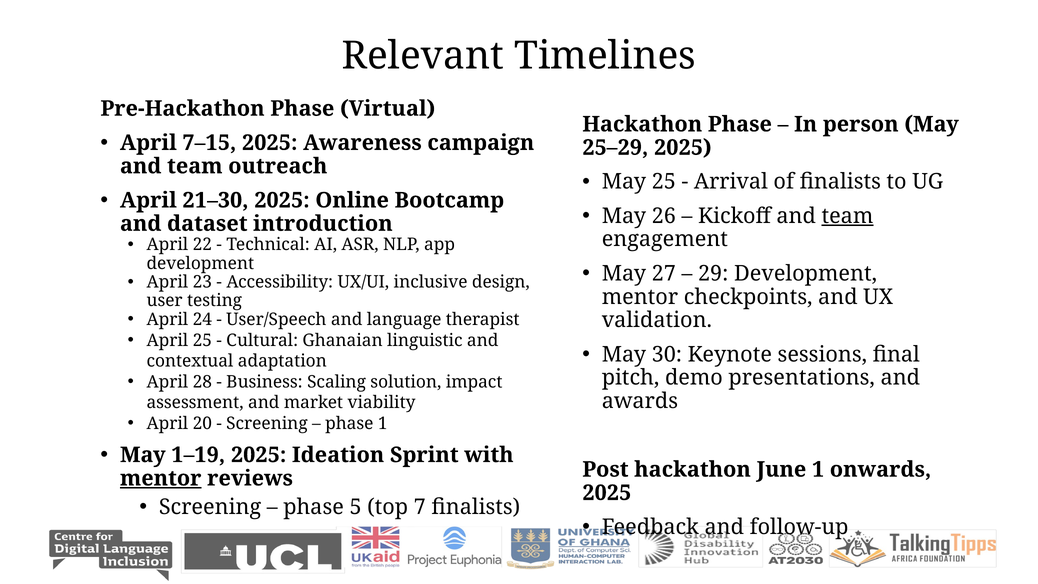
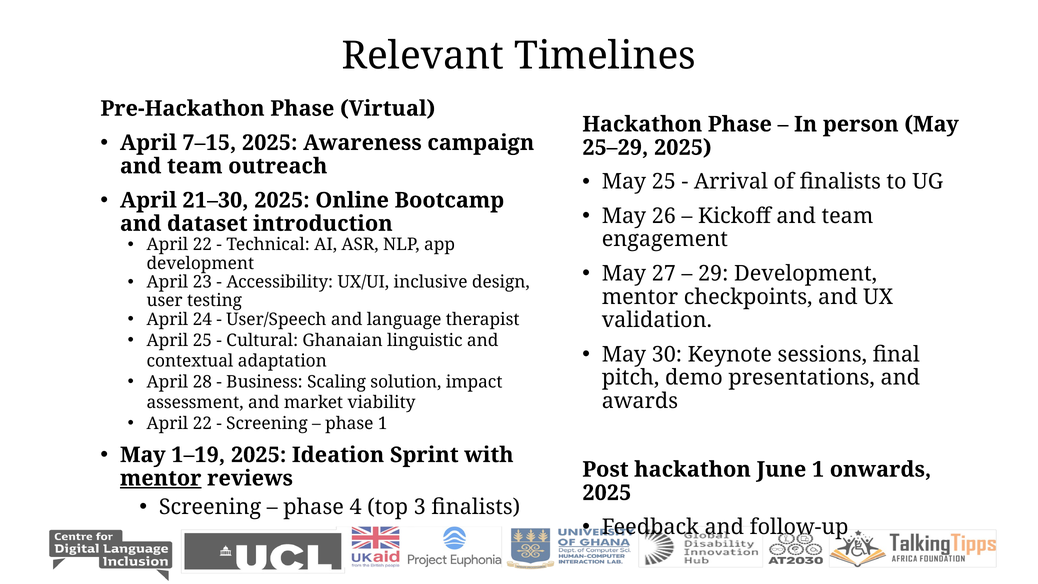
team at (847, 216) underline: present -> none
20 at (202, 423): 20 -> 22
5: 5 -> 4
7: 7 -> 3
